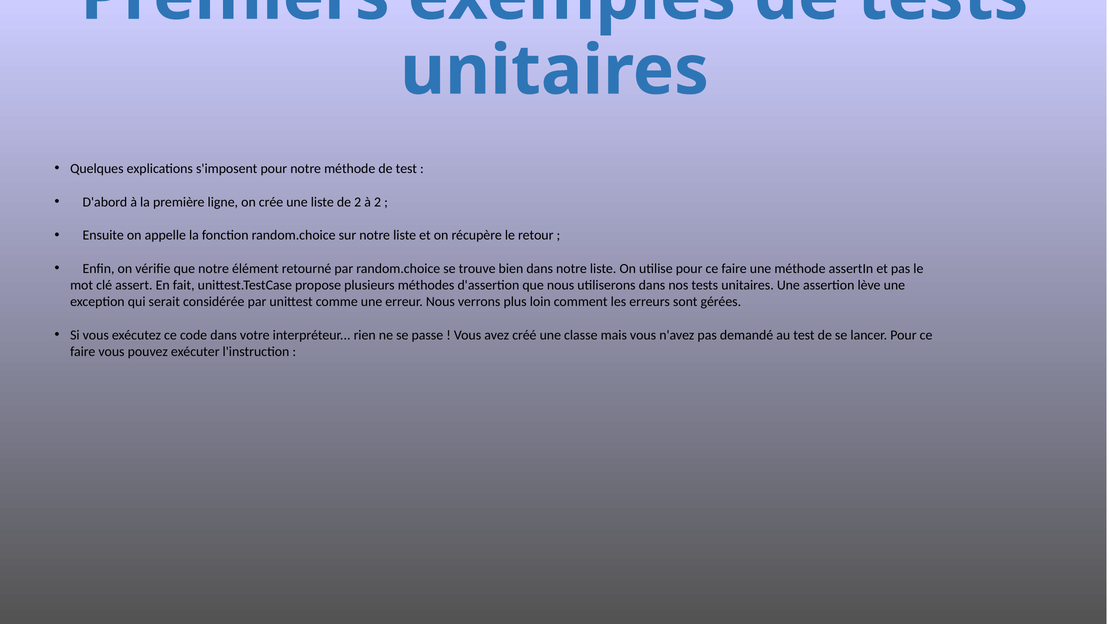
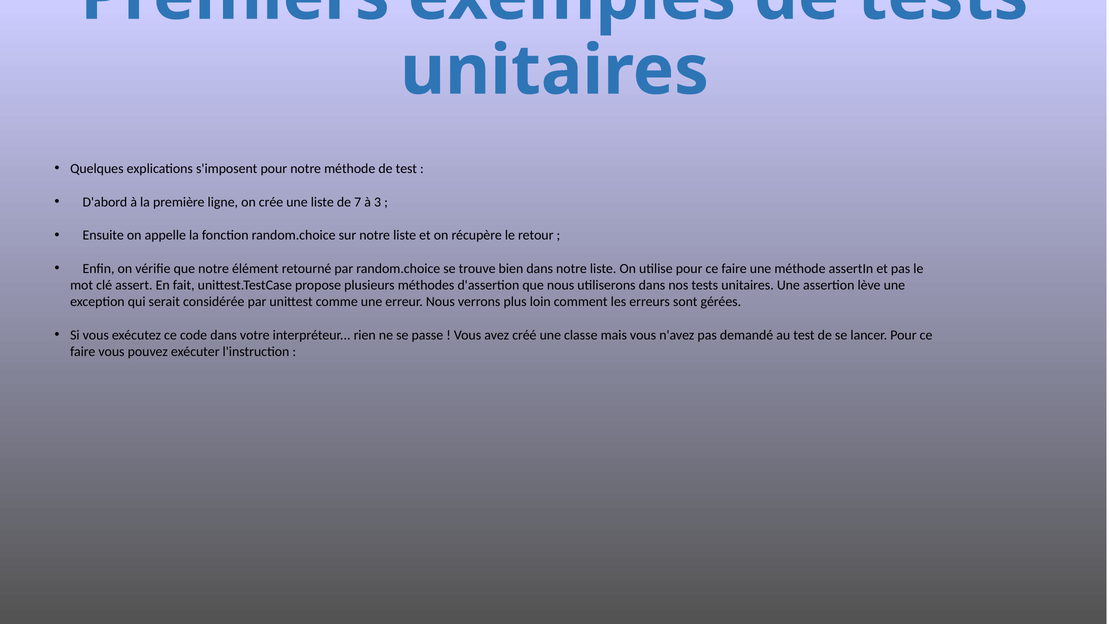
de 2: 2 -> 7
à 2: 2 -> 3
